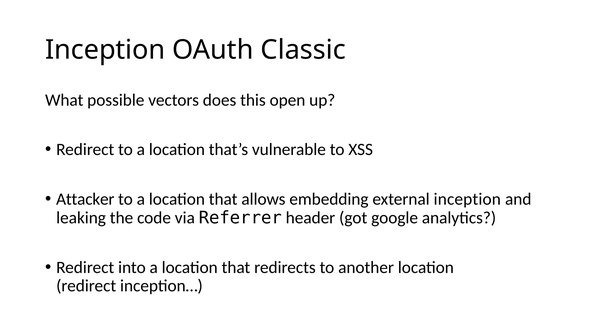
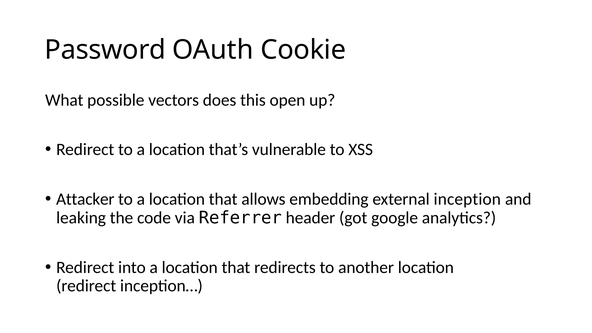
Inception at (105, 50): Inception -> Password
Classic: Classic -> Cookie
